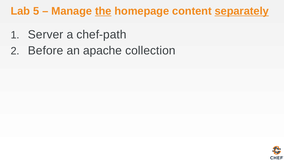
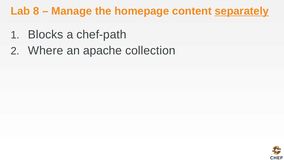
5: 5 -> 8
the underline: present -> none
Server: Server -> Blocks
Before: Before -> Where
